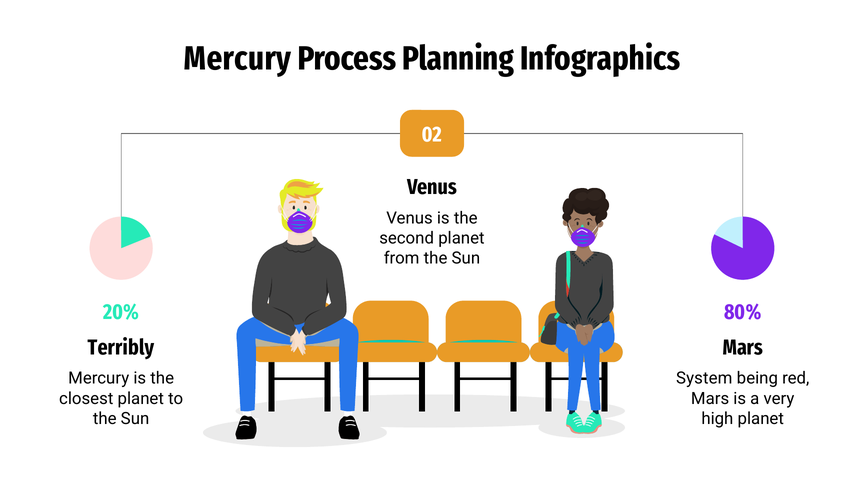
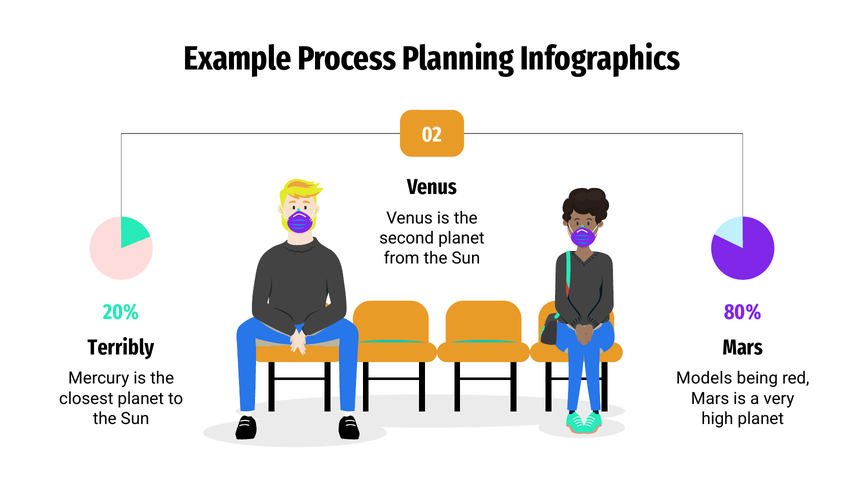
Mercury at (238, 59): Mercury -> Example
System: System -> Models
